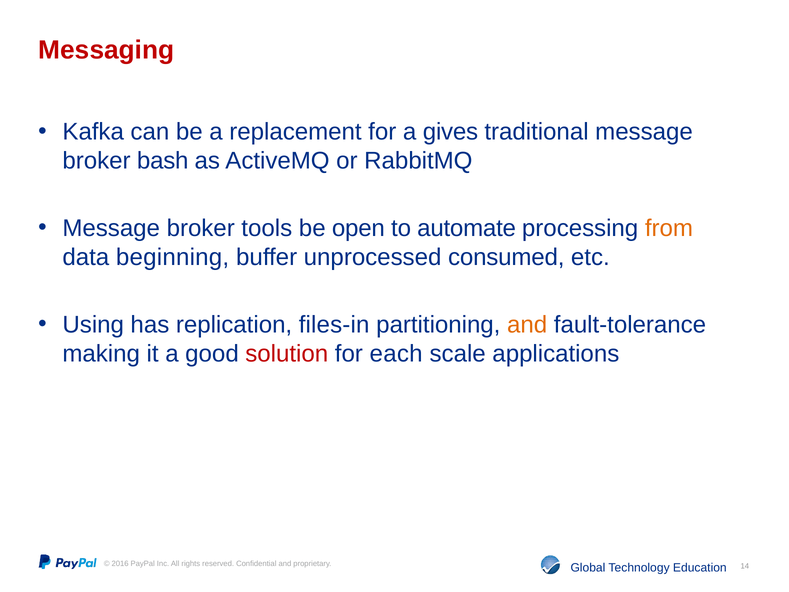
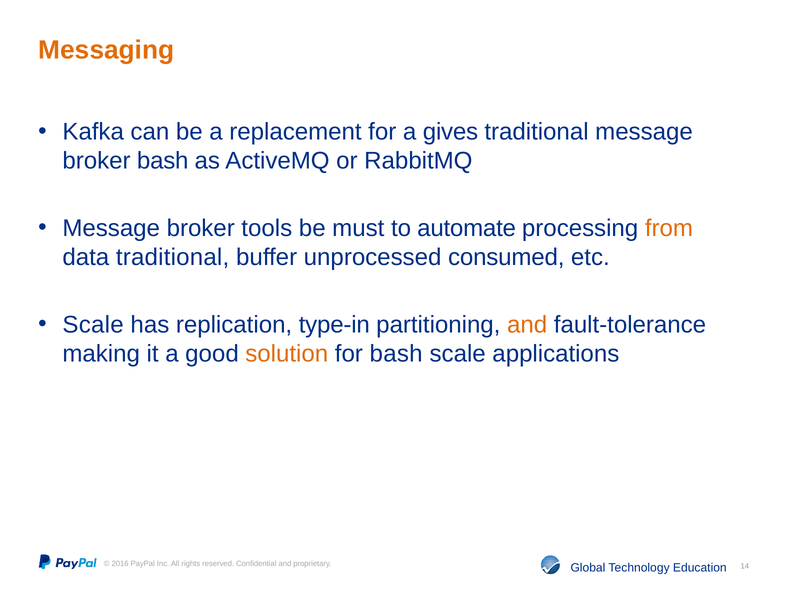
Messaging colour: red -> orange
open: open -> must
data beginning: beginning -> traditional
Using at (93, 325): Using -> Scale
files-in: files-in -> type-in
solution colour: red -> orange
for each: each -> bash
